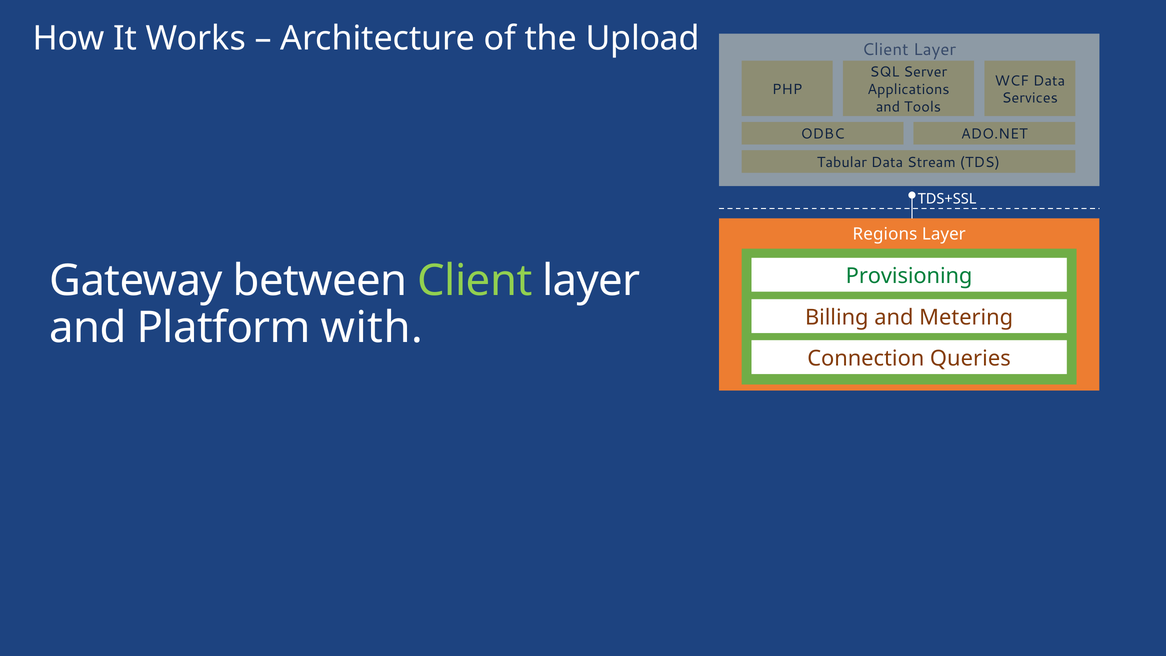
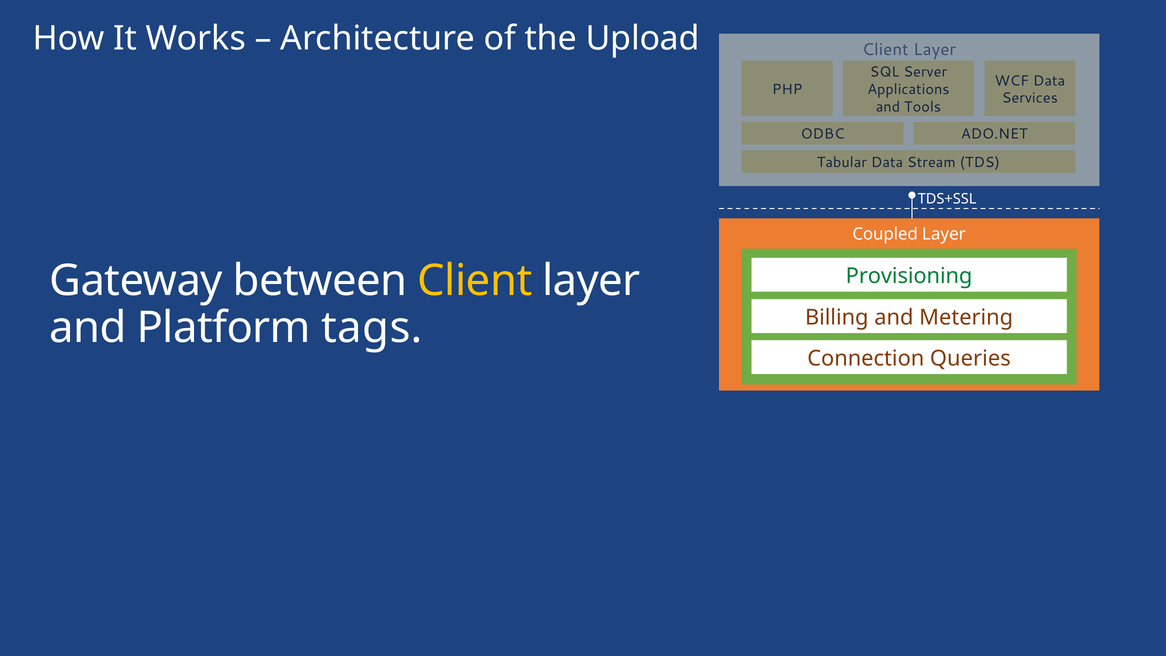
Regions: Regions -> Coupled
Client at (475, 281) colour: light green -> yellow
with: with -> tags
